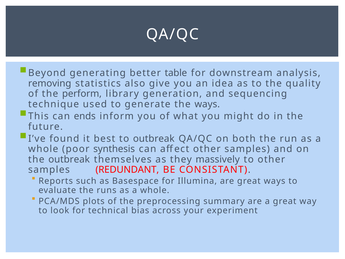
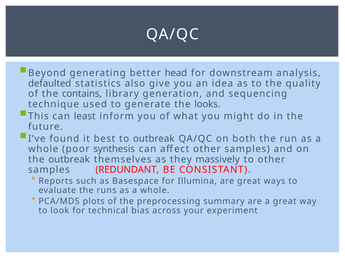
table: table -> head
removing: removing -> defaulted
perform: perform -> contains
the ways: ways -> looks
ends: ends -> least
